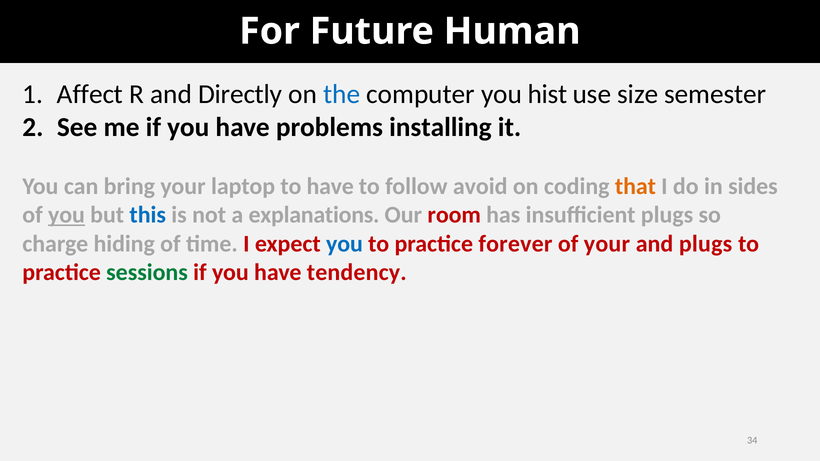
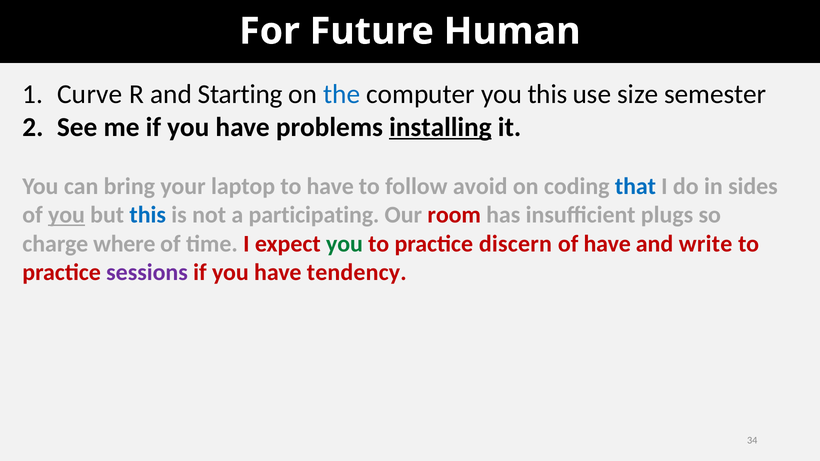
Affect: Affect -> Curve
Directly: Directly -> Starting
you hist: hist -> this
installing underline: none -> present
that colour: orange -> blue
explanations: explanations -> participating
hiding: hiding -> where
you at (344, 244) colour: blue -> green
forever: forever -> discern
of your: your -> have
and plugs: plugs -> write
sessions colour: green -> purple
